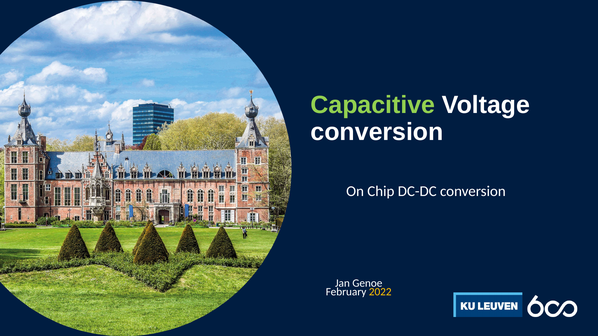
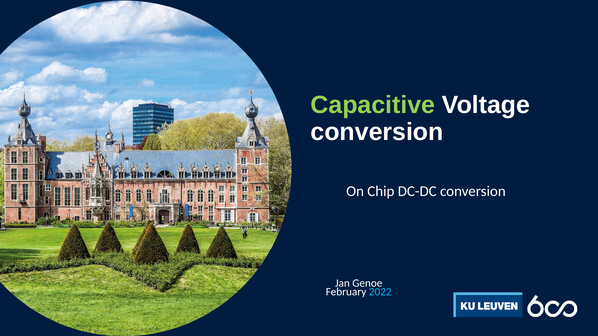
2022 colour: yellow -> light blue
